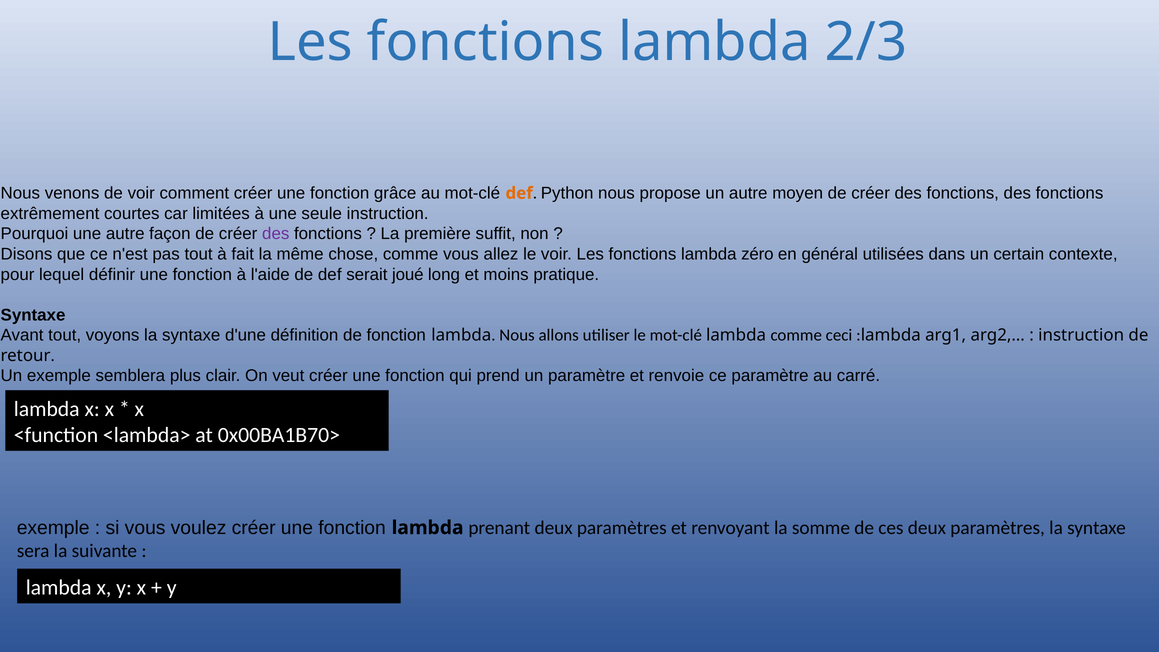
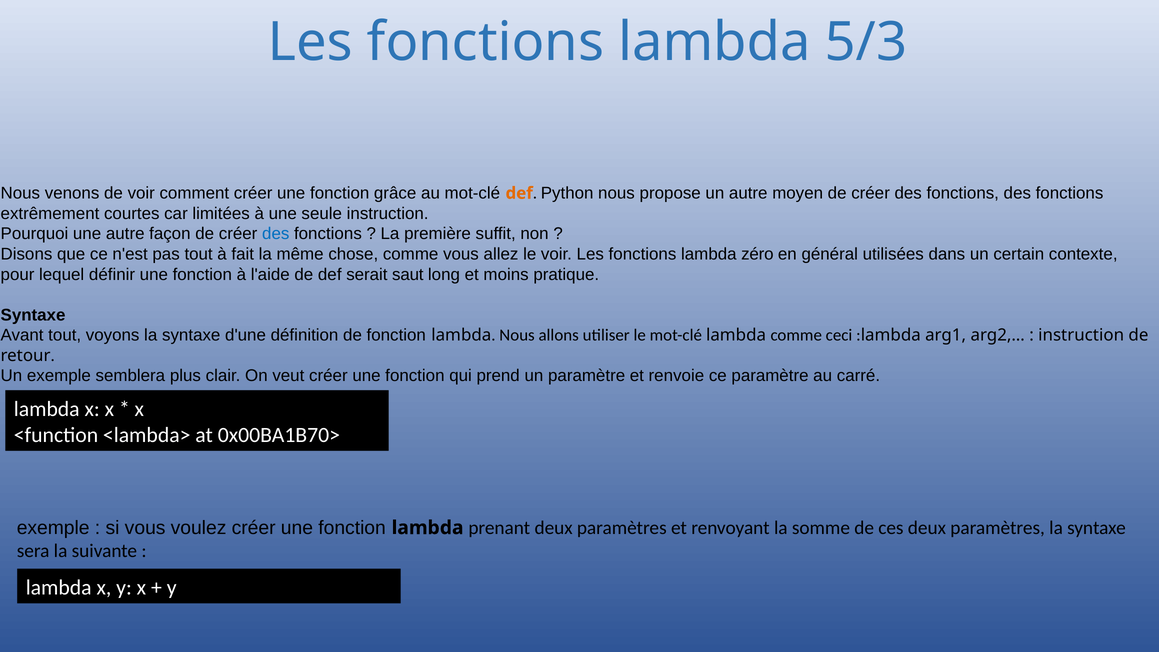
2/3: 2/3 -> 5/3
des at (276, 234) colour: purple -> blue
joué: joué -> saut
